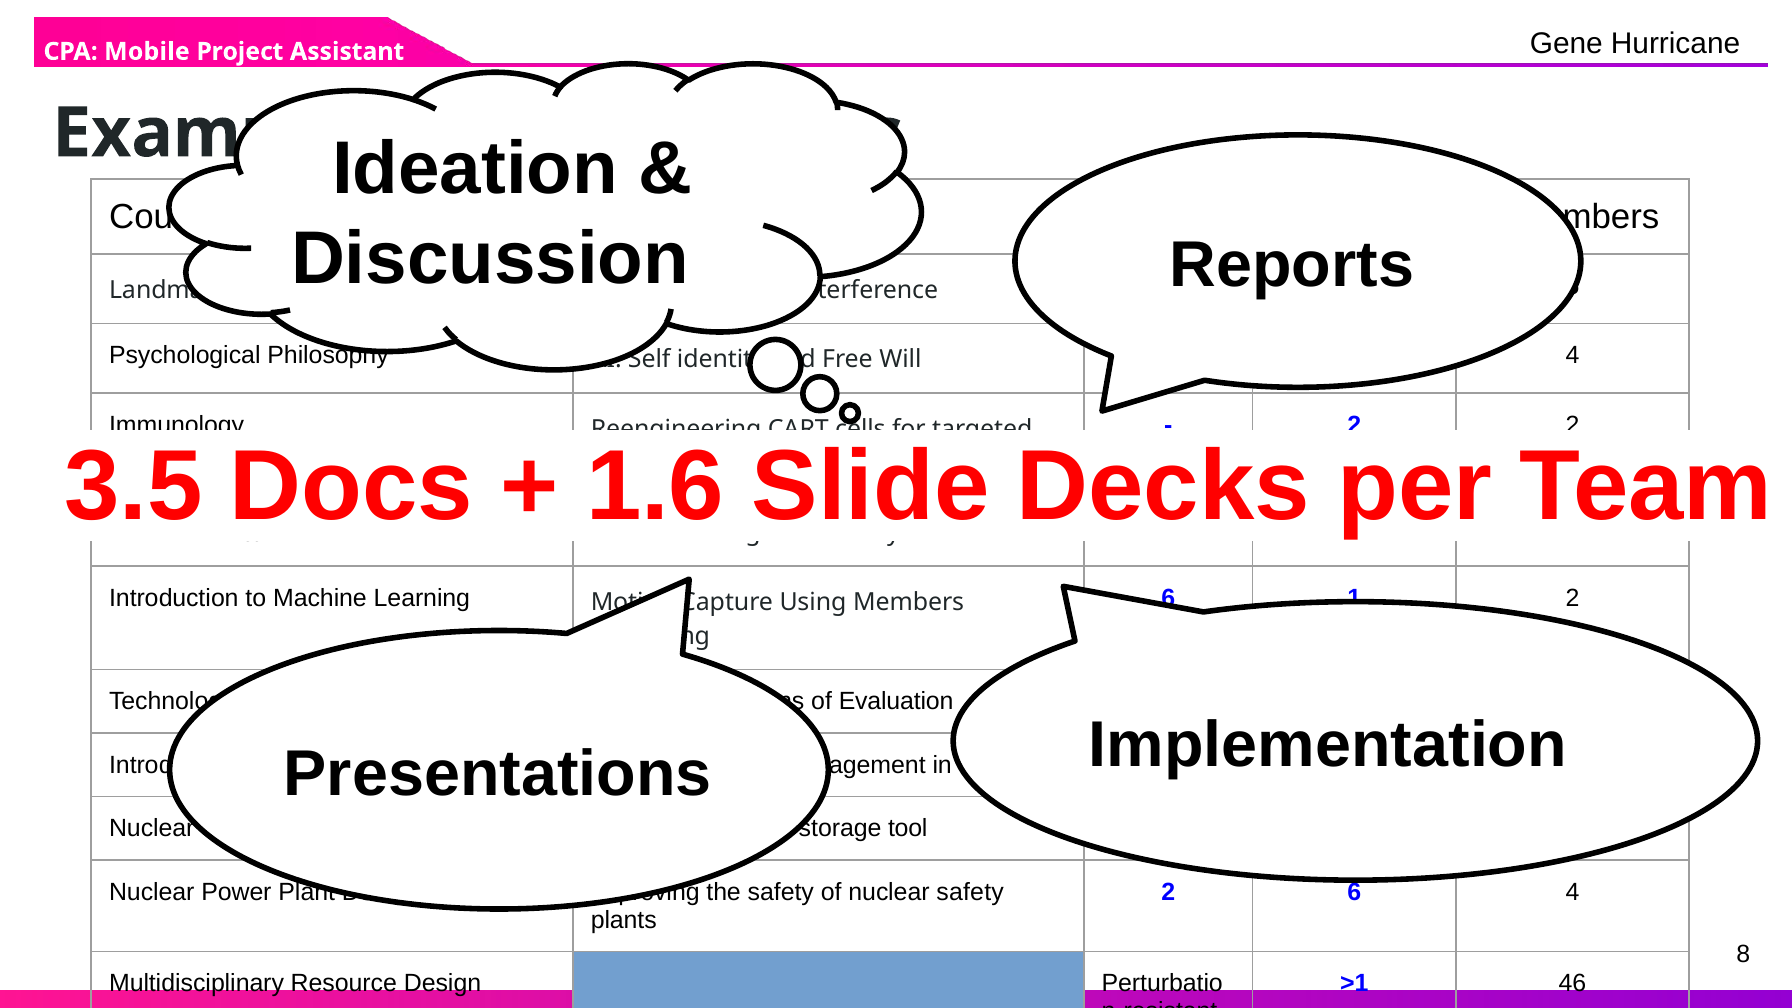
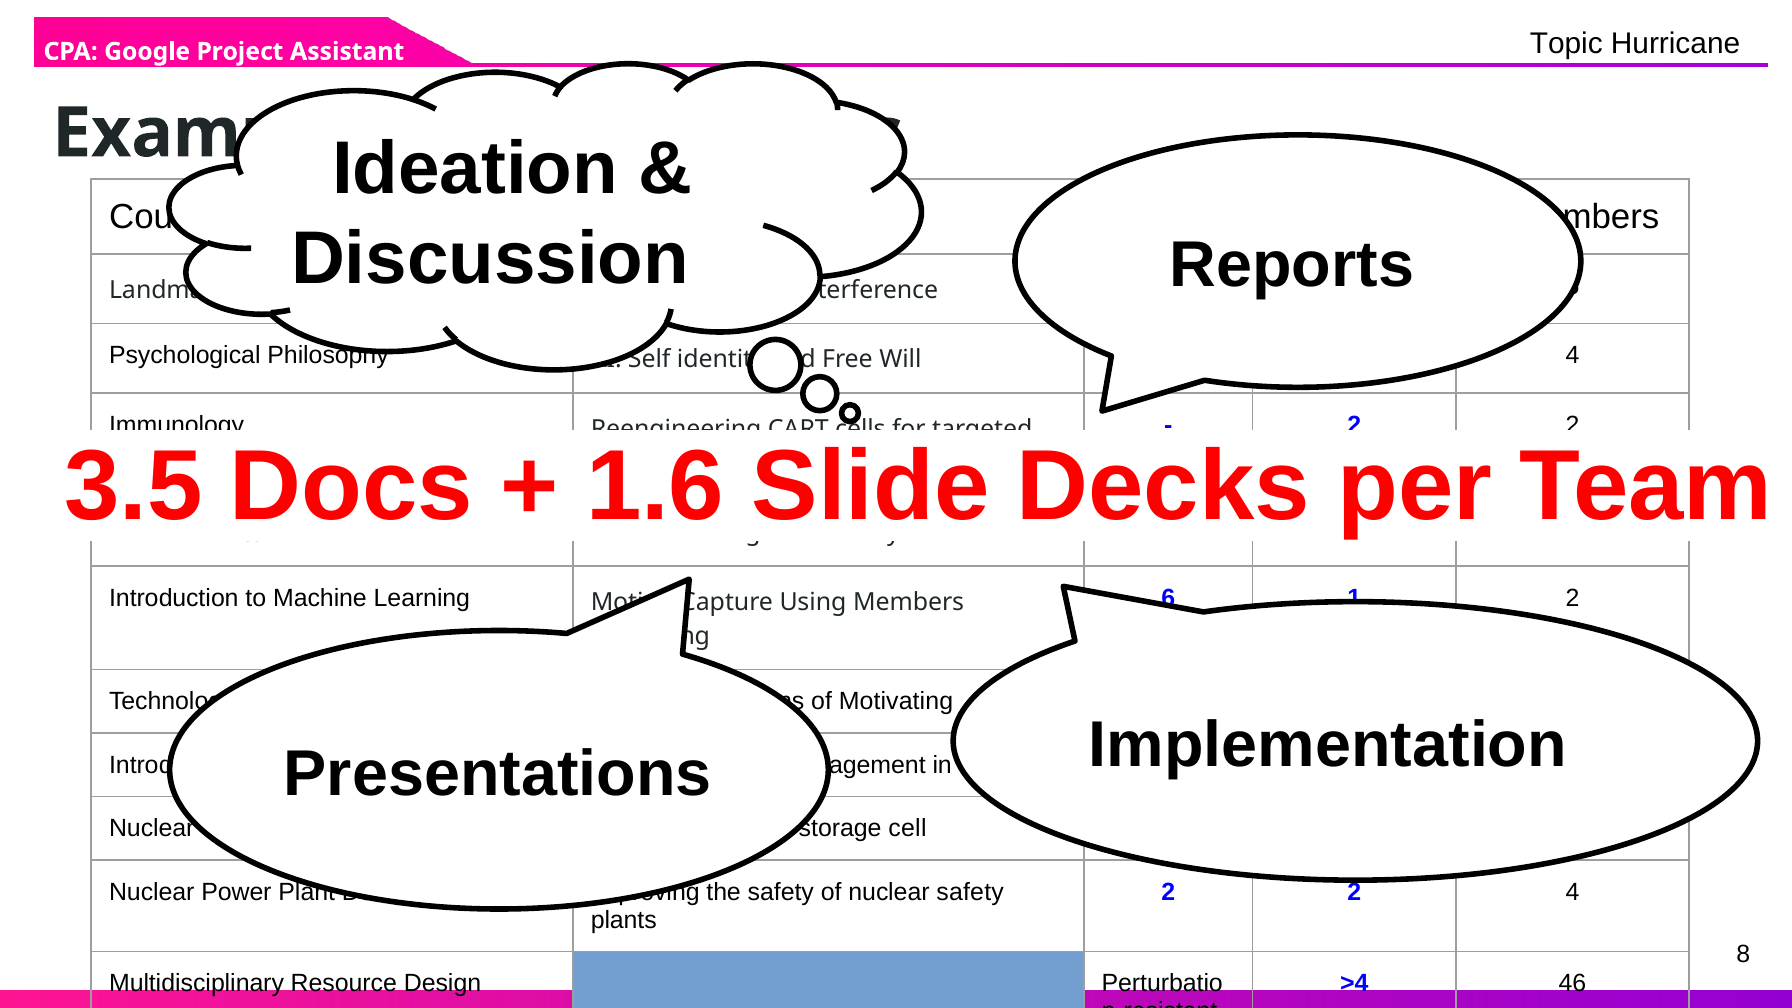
Gene at (1566, 44): Gene -> Topic
CPA Mobile: Mobile -> Google
Evaluation: Evaluation -> Motivating
tool at (908, 829): tool -> cell
6 at (1354, 892): 6 -> 2
>1: >1 -> >4
